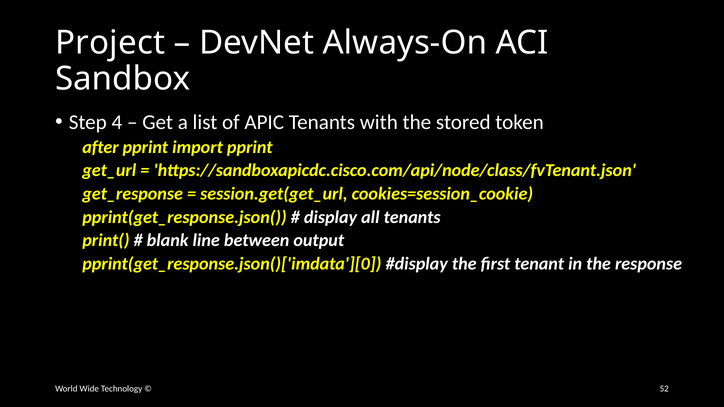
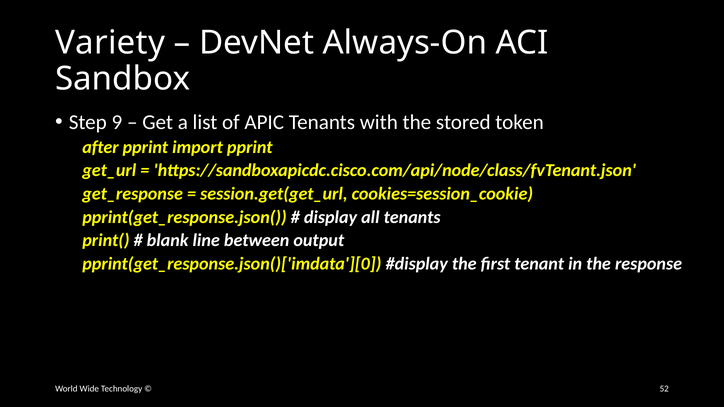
Project: Project -> Variety
4: 4 -> 9
